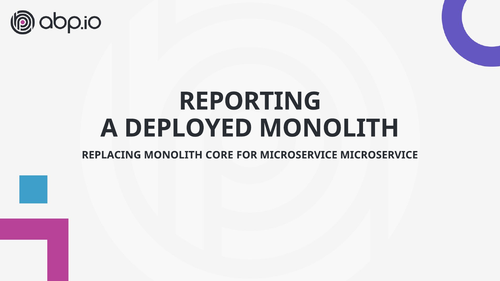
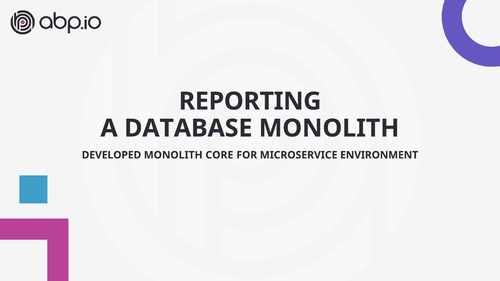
DEPLOYED: DEPLOYED -> DATABASE
REPLACING: REPLACING -> DEVELOPED
MICROSERVICE MICROSERVICE: MICROSERVICE -> ENVIRONMENT
